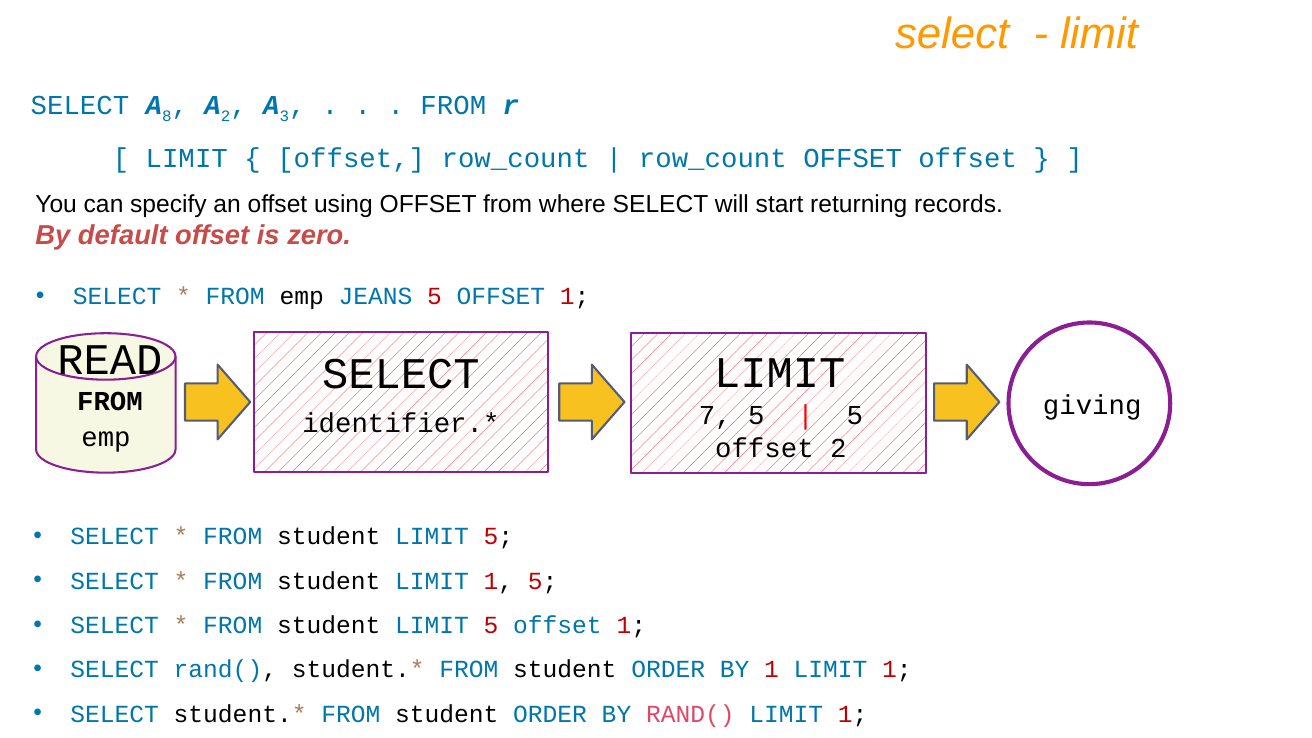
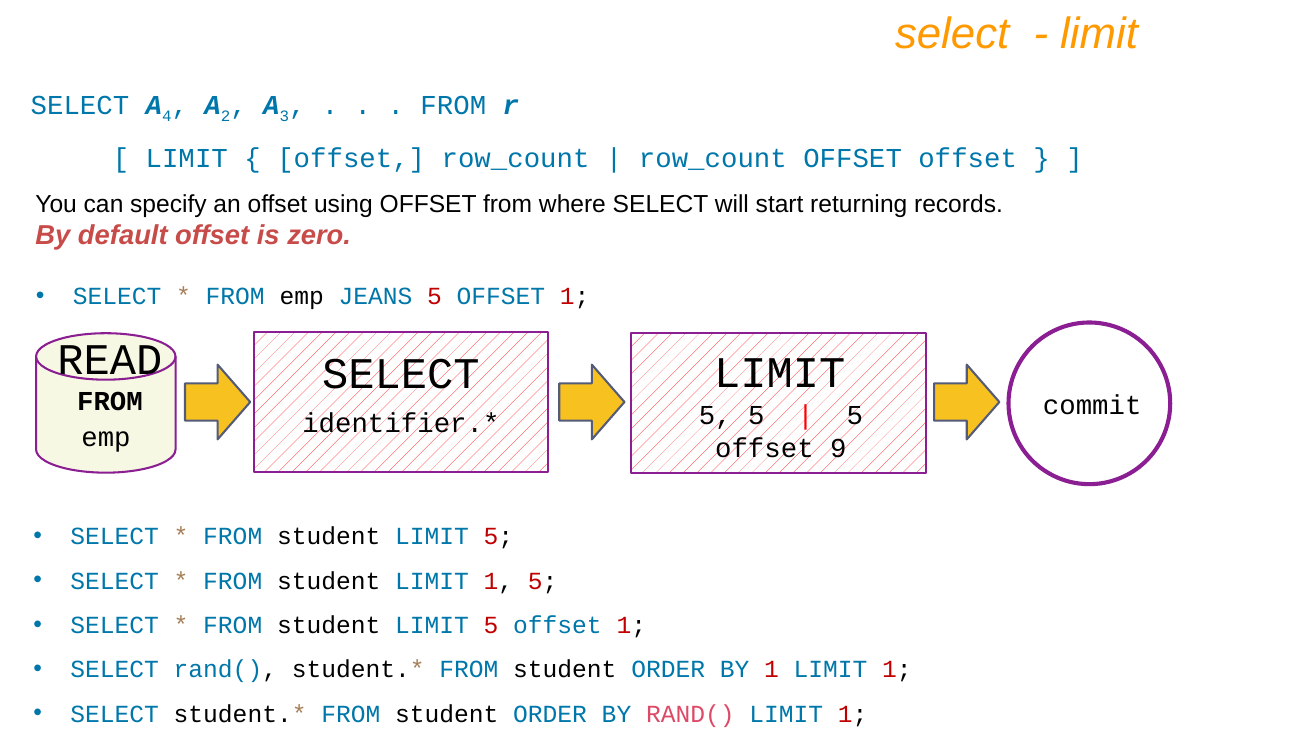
8: 8 -> 4
giving: giving -> commit
7 at (715, 416): 7 -> 5
offset 2: 2 -> 9
